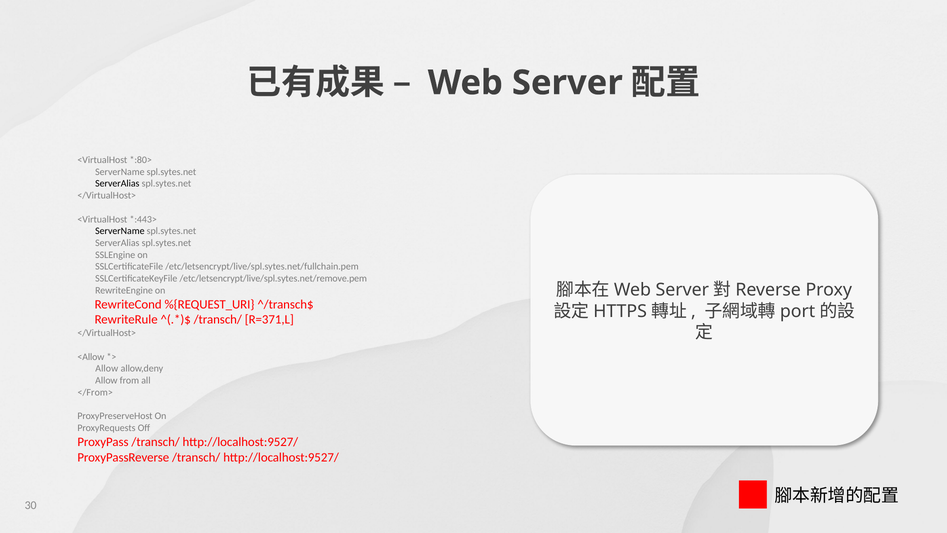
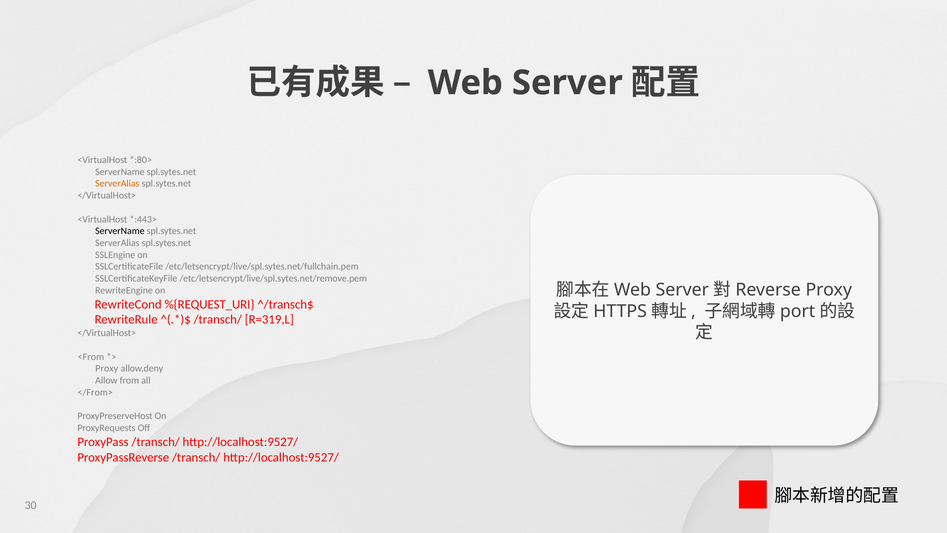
ServerAlias at (117, 184) colour: black -> orange
R=371,L: R=371,L -> R=319,L
<Allow: <Allow -> <From
Allow at (107, 369): Allow -> Proxy
